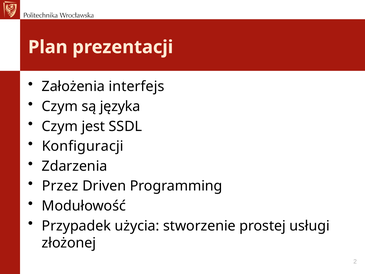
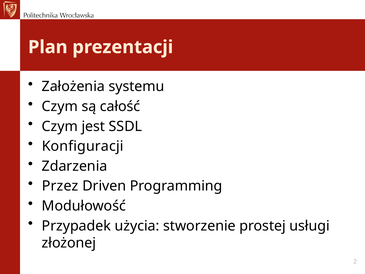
interfejs: interfejs -> systemu
języka: języka -> całość
